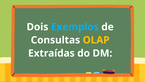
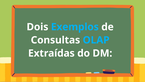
OLAP colour: yellow -> light blue
